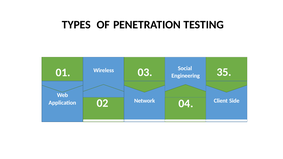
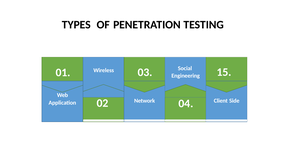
35: 35 -> 15
